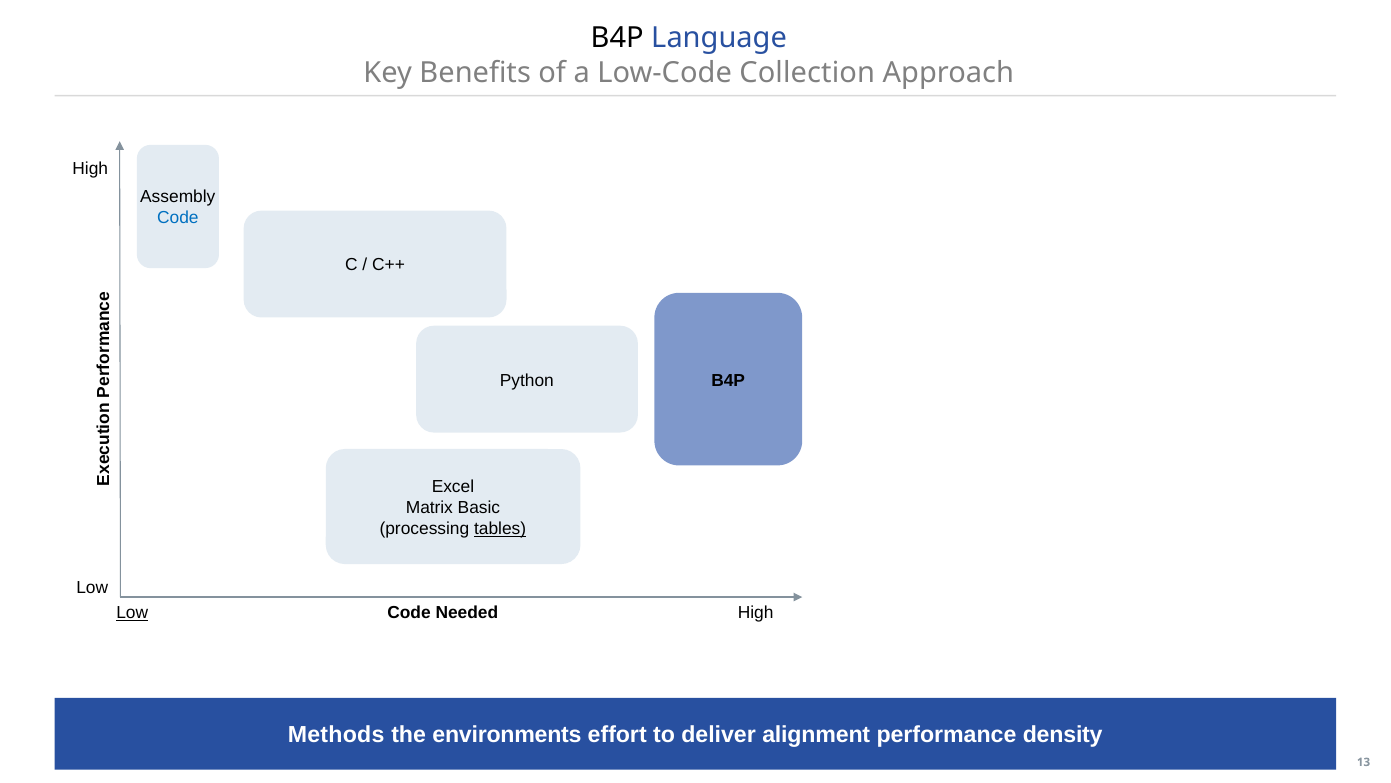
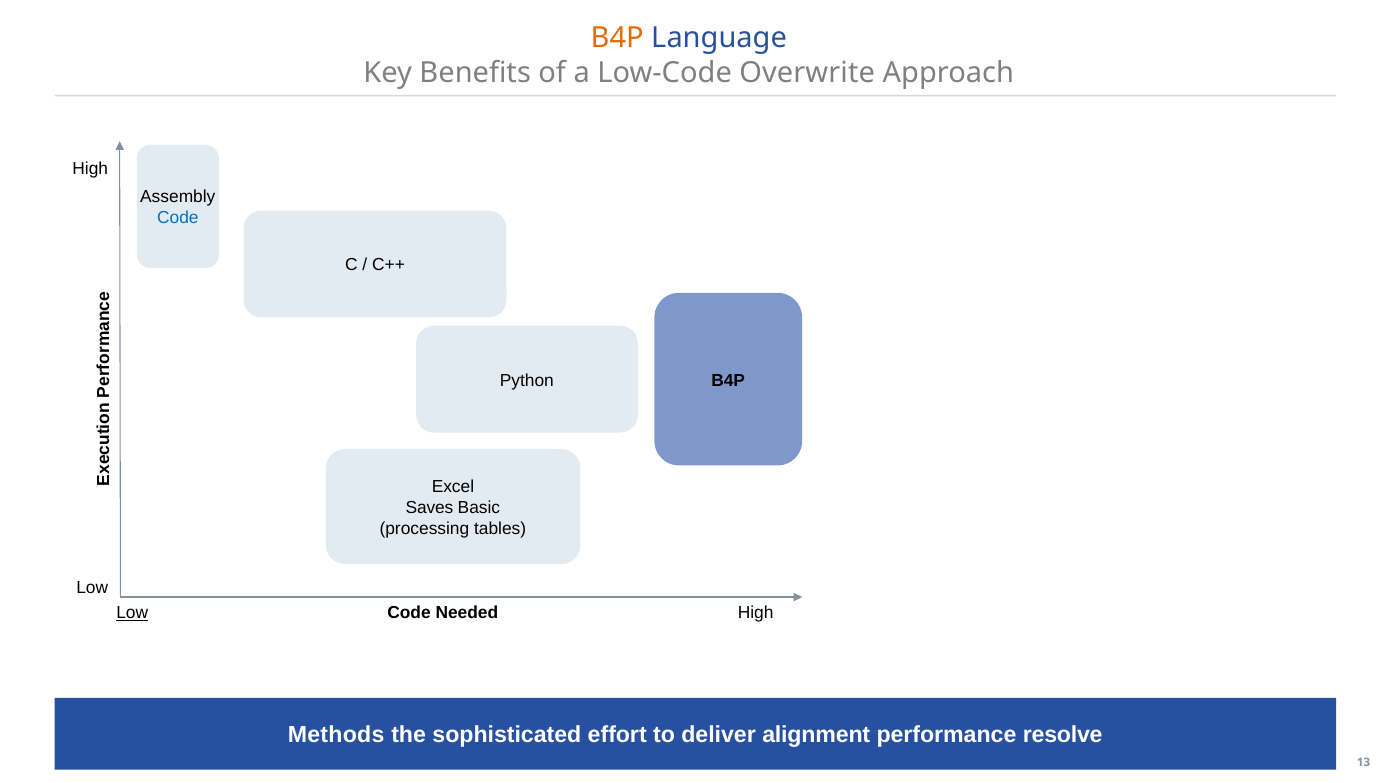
B4P at (617, 38) colour: black -> orange
Collection: Collection -> Overwrite
Matrix: Matrix -> Saves
tables underline: present -> none
environments: environments -> sophisticated
density: density -> resolve
